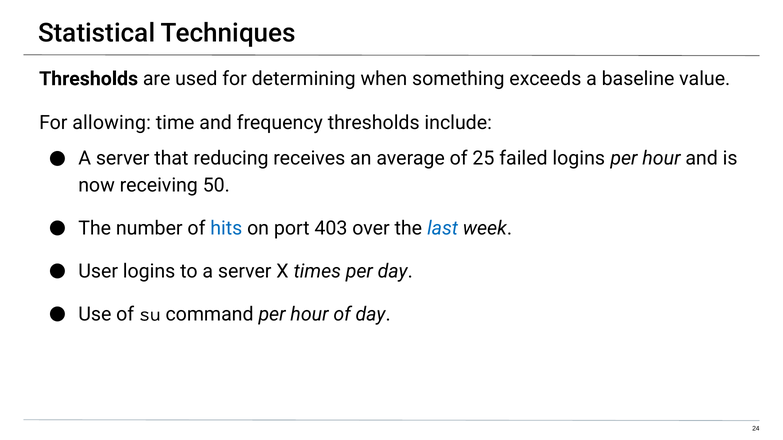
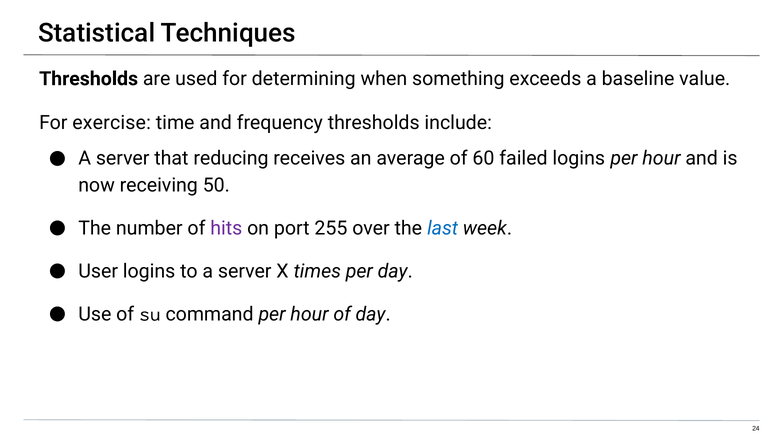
allowing: allowing -> exercise
25: 25 -> 60
hits colour: blue -> purple
403: 403 -> 255
